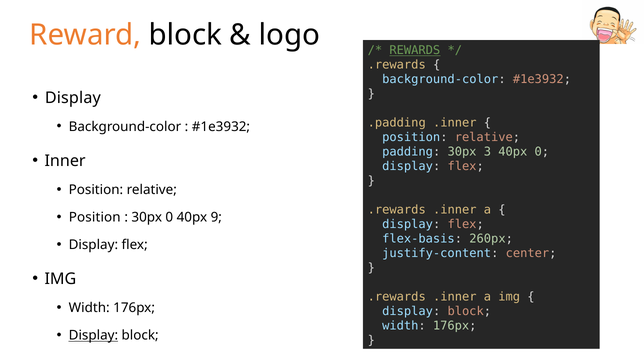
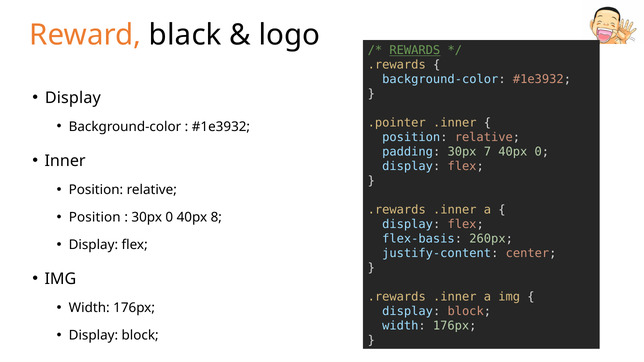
Reward block: block -> black
.padding: .padding -> .pointer
3: 3 -> 7
9: 9 -> 8
Display at (93, 336) underline: present -> none
